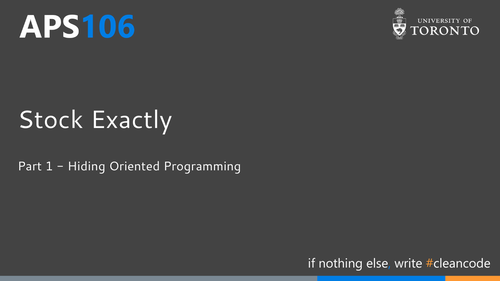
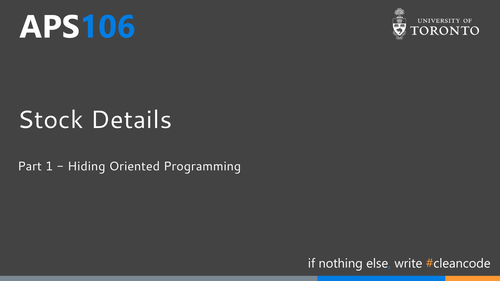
Exactly: Exactly -> Details
